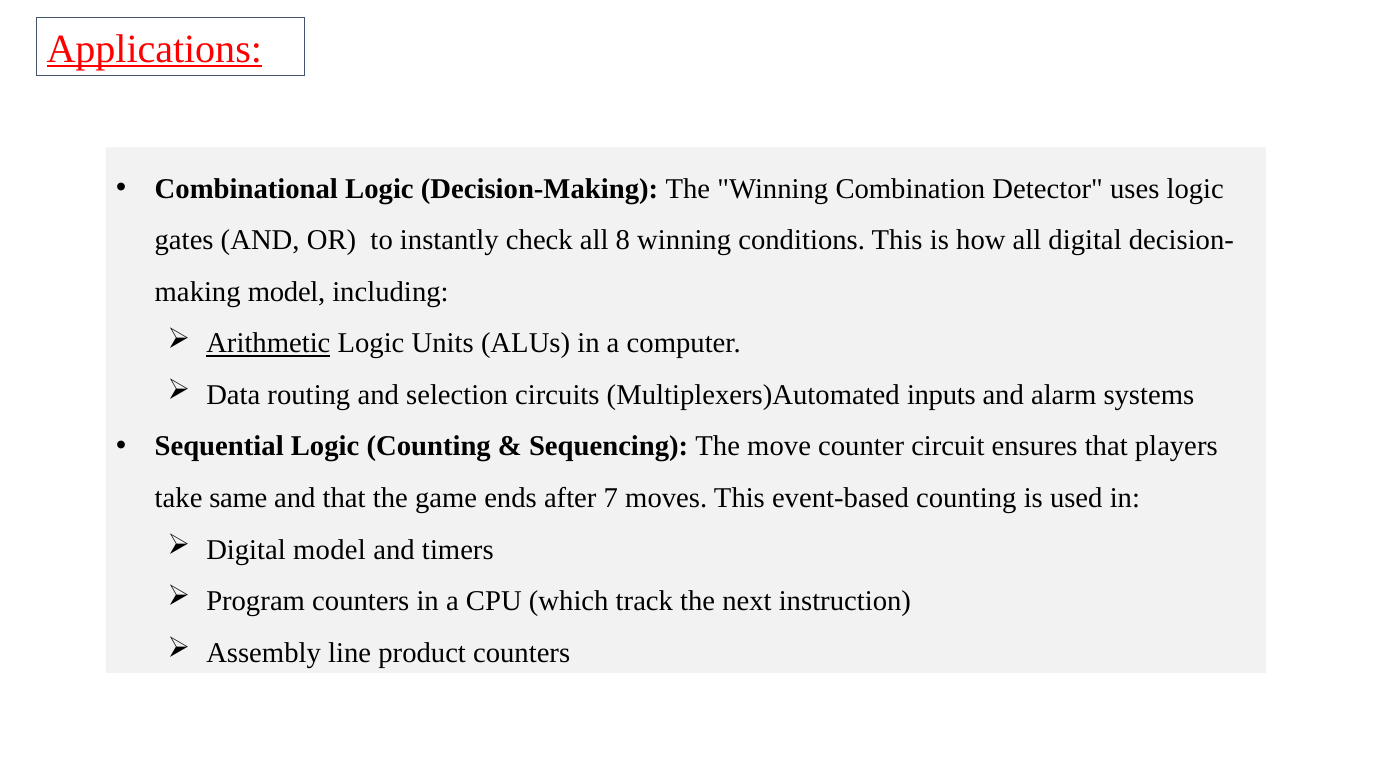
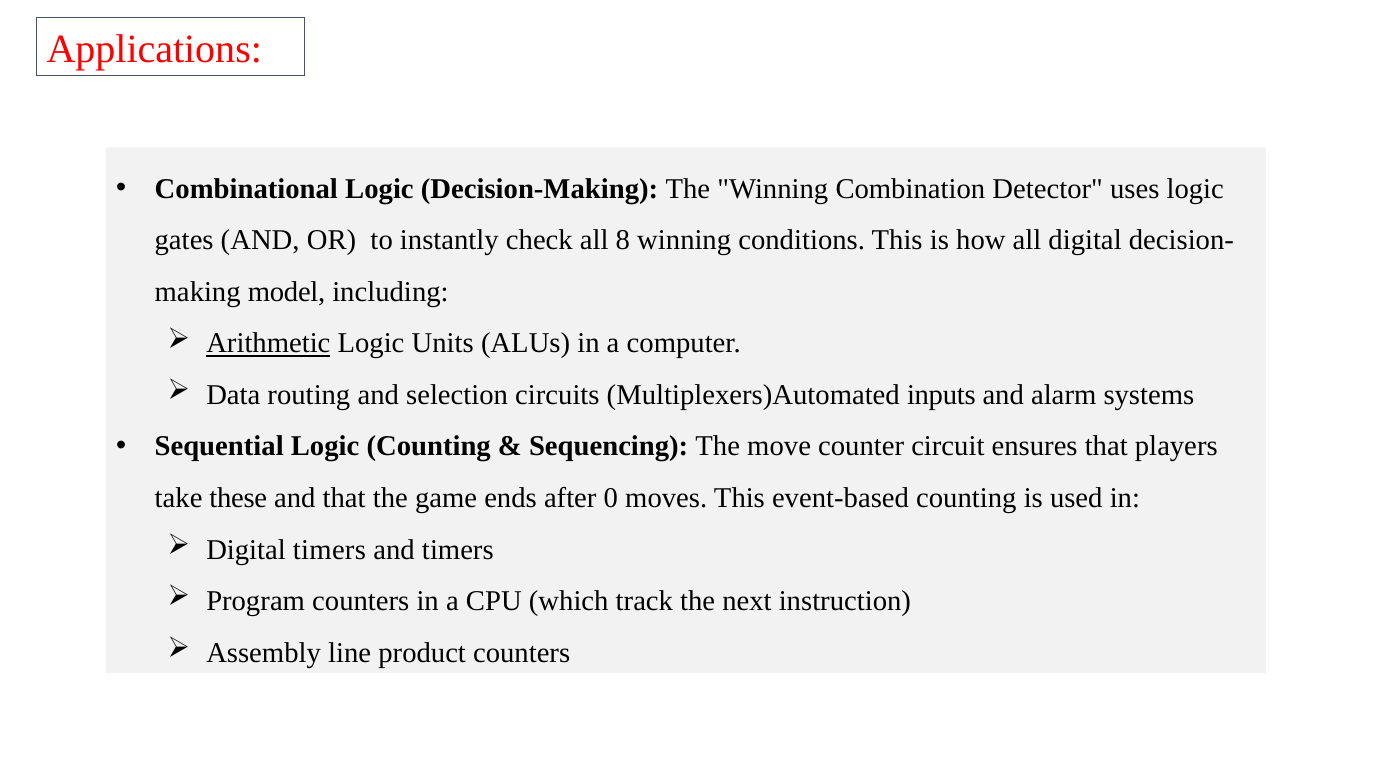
Applications underline: present -> none
same: same -> these
7: 7 -> 0
Digital model: model -> timers
